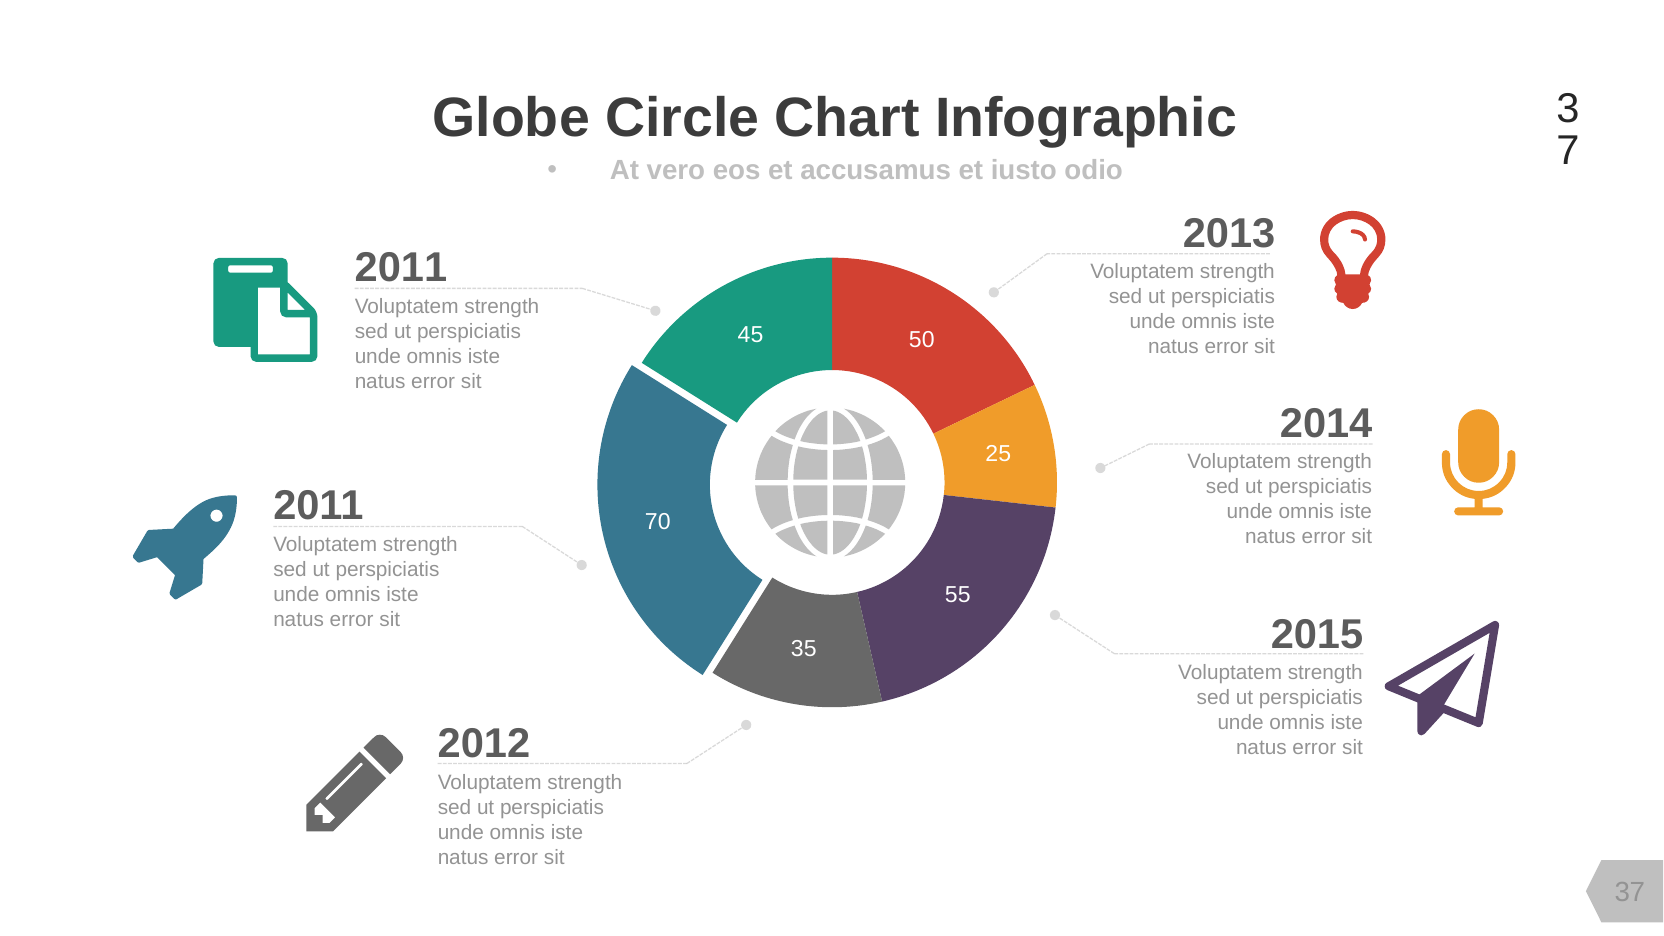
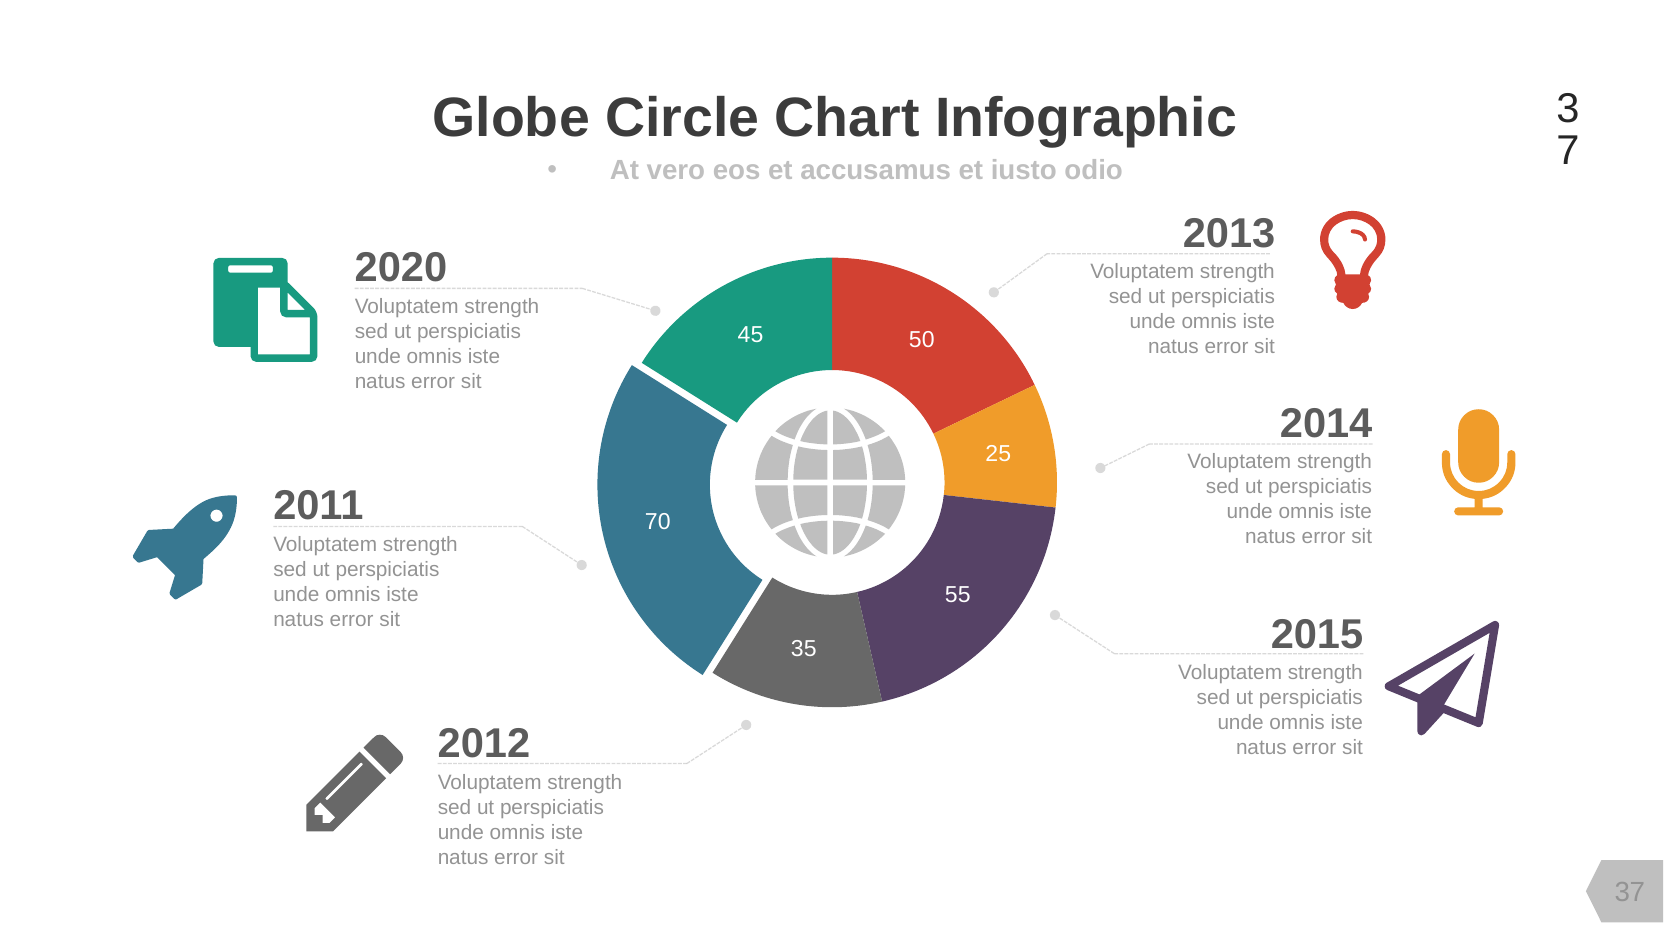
2011 at (401, 268): 2011 -> 2020
